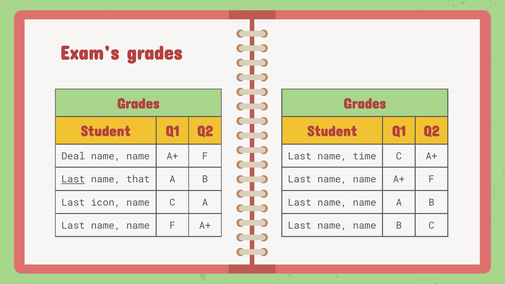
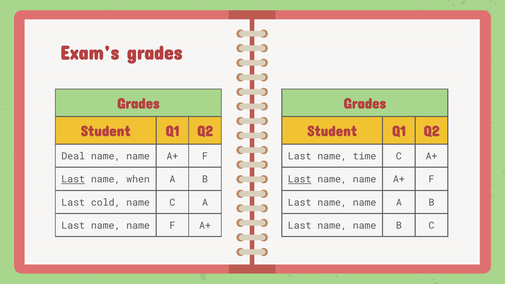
that: that -> when
Last at (300, 179) underline: none -> present
icon: icon -> cold
